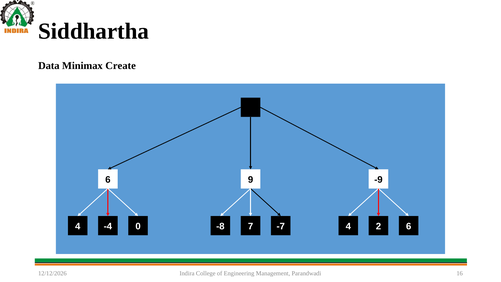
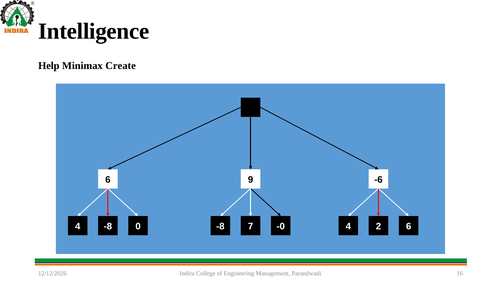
Siddhartha: Siddhartha -> Intelligence
Data: Data -> Help
-9: -9 -> -6
4 -4: -4 -> -8
-7: -7 -> -0
